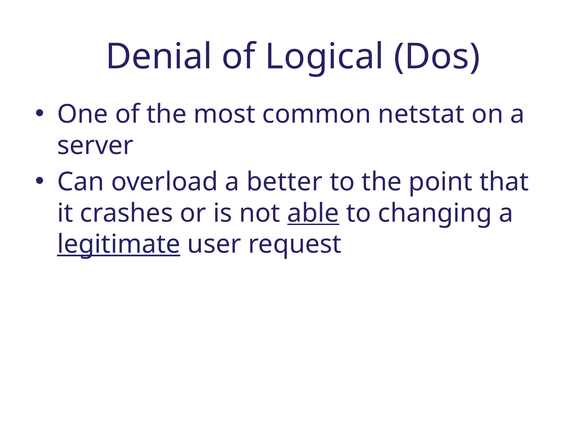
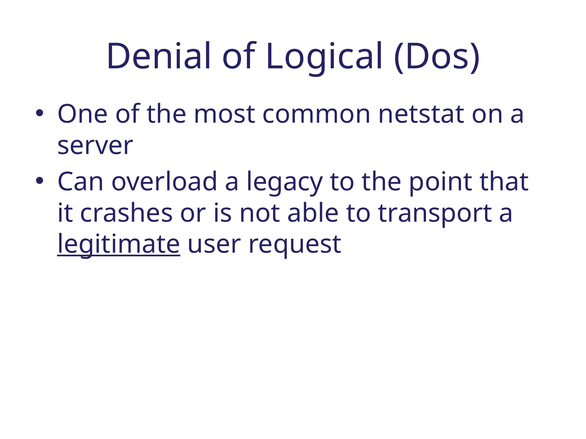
better: better -> legacy
able underline: present -> none
changing: changing -> transport
